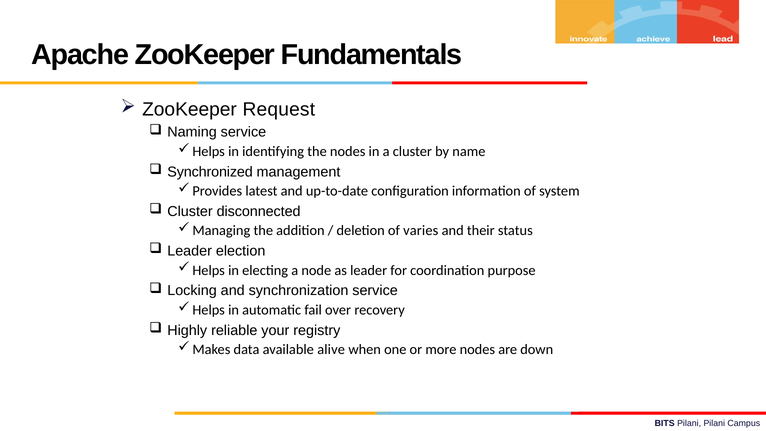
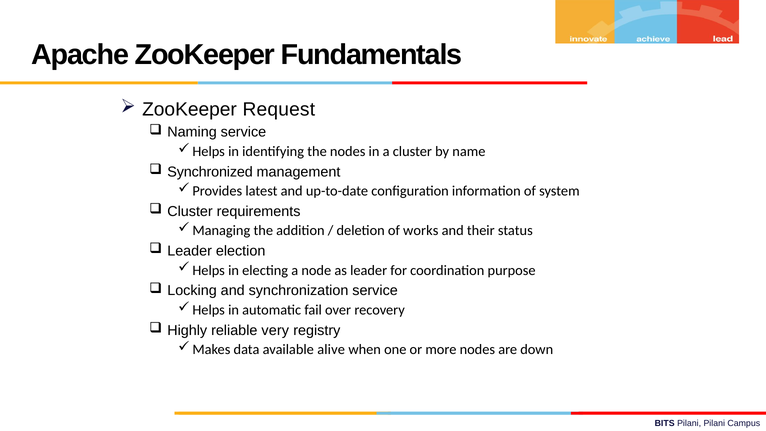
disconnected: disconnected -> requirements
varies: varies -> works
your: your -> very
